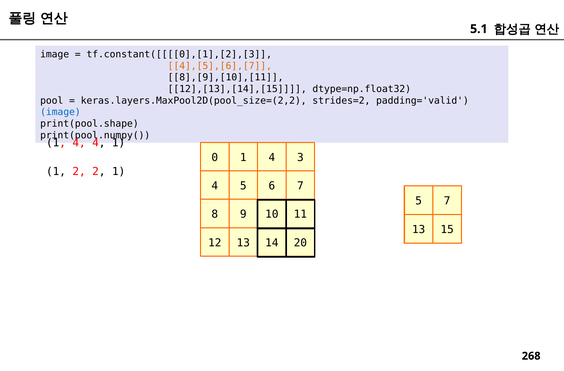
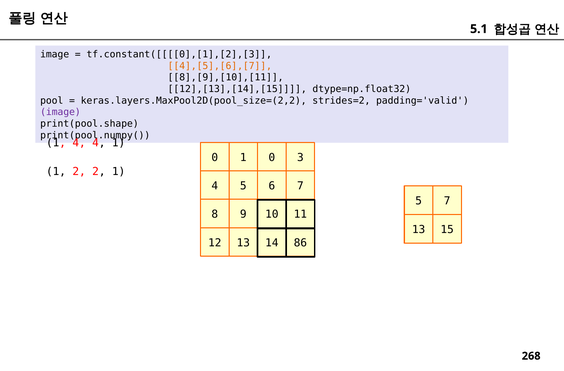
image at (60, 112) colour: blue -> purple
0 1 4: 4 -> 0
20: 20 -> 86
